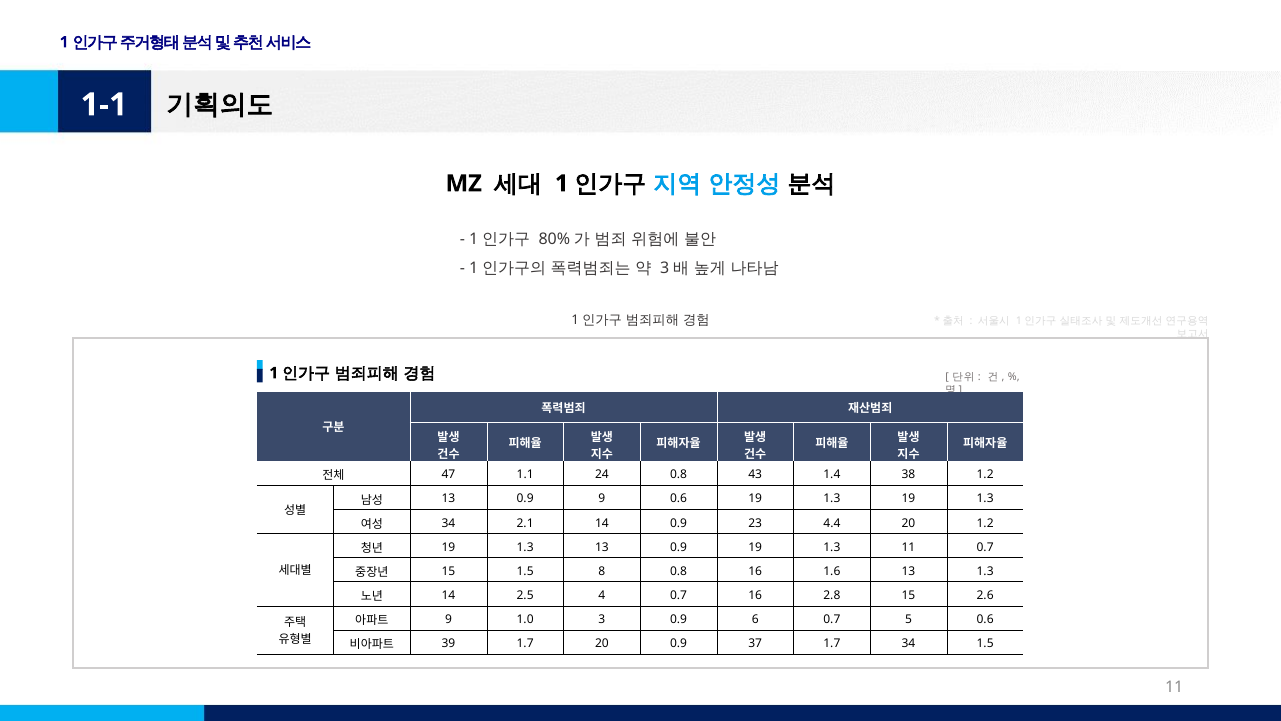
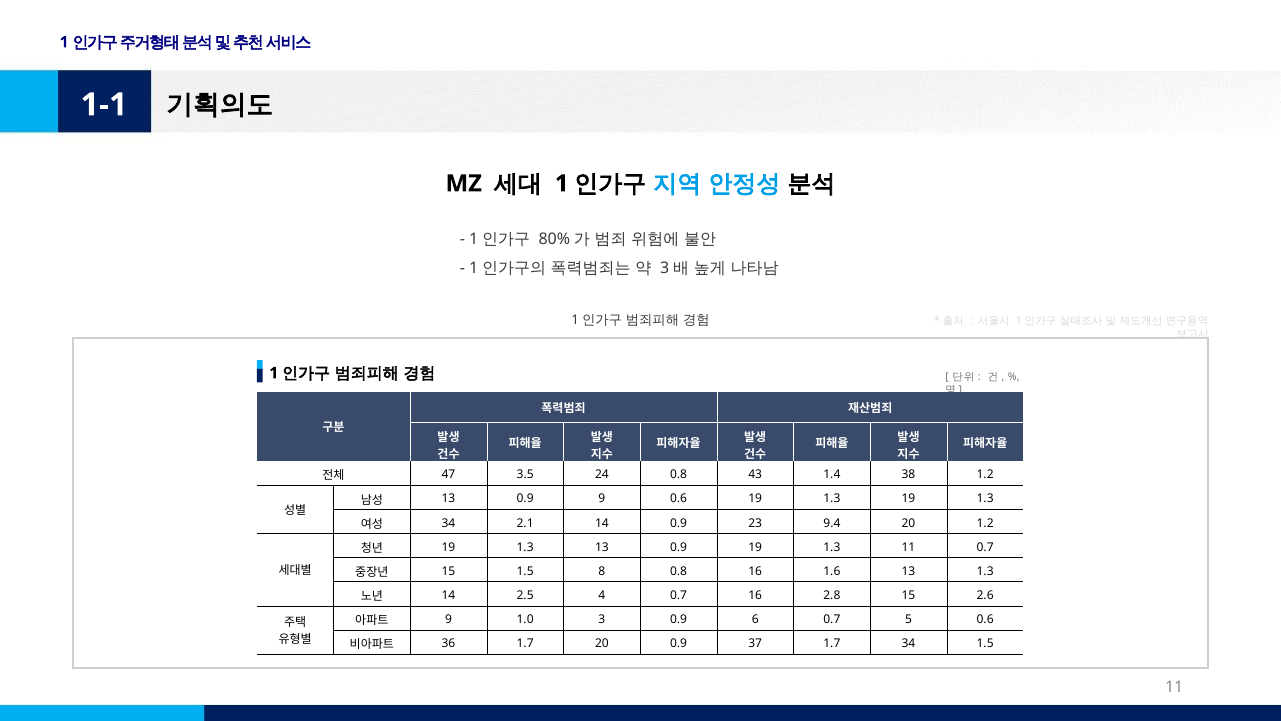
1.1: 1.1 -> 3.5
4.4: 4.4 -> 9.4
39: 39 -> 36
